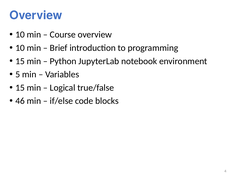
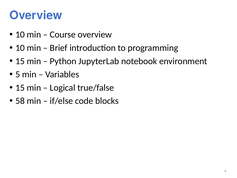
46: 46 -> 58
